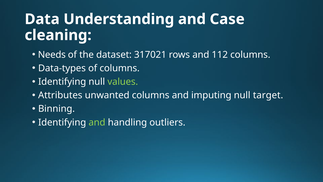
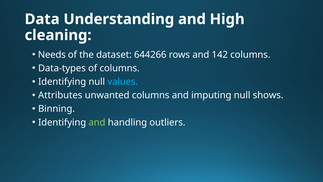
Case: Case -> High
317021: 317021 -> 644266
112: 112 -> 142
values colour: light green -> light blue
target: target -> shows
